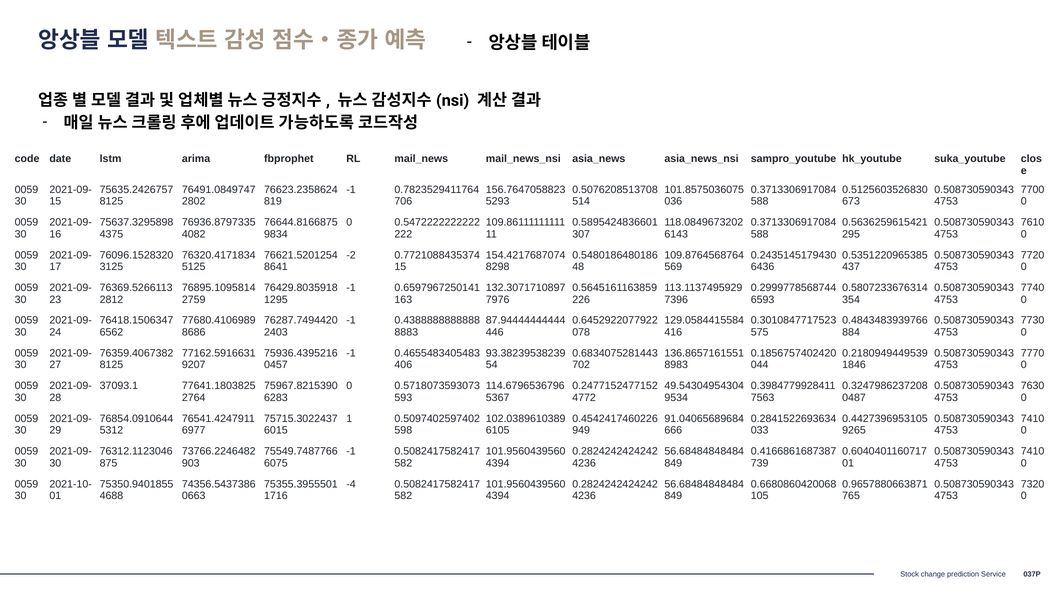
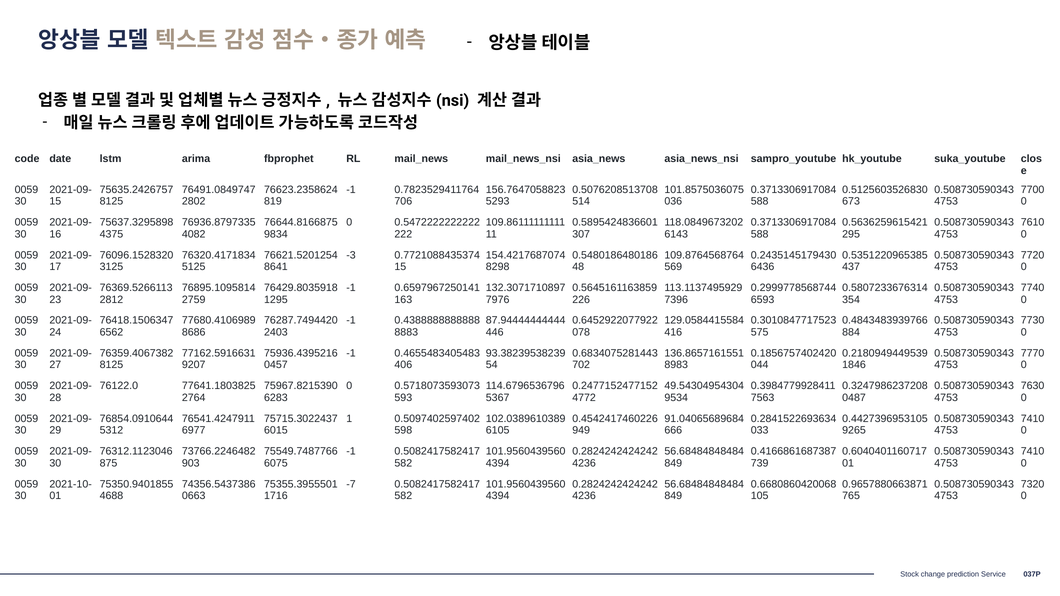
-2: -2 -> -3
37093.1: 37093.1 -> 76122.0
-4: -4 -> -7
